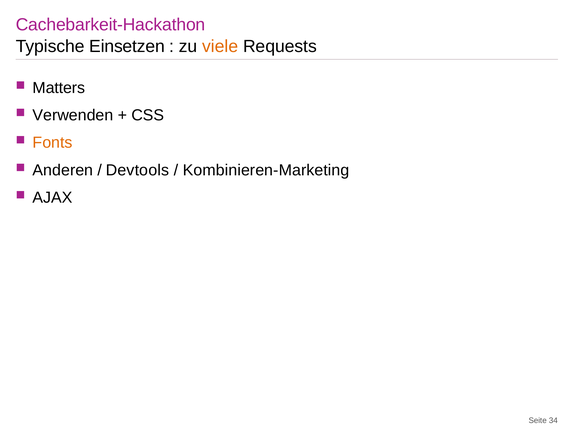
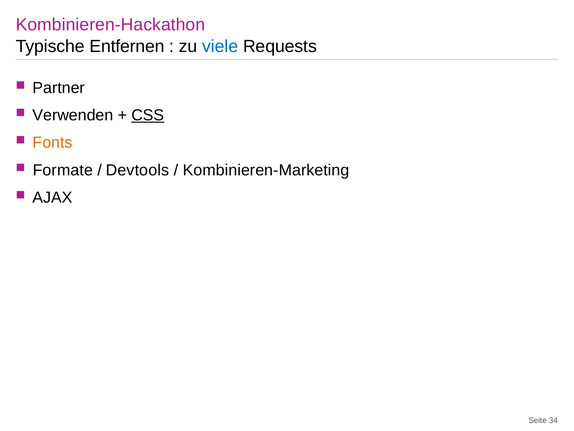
Cachebarkeit-Hackathon: Cachebarkeit-Hackathon -> Kombinieren-Hackathon
Einsetzen: Einsetzen -> Entfernen
viele colour: orange -> blue
Matters: Matters -> Partner
CSS underline: none -> present
Anderen: Anderen -> Formate
